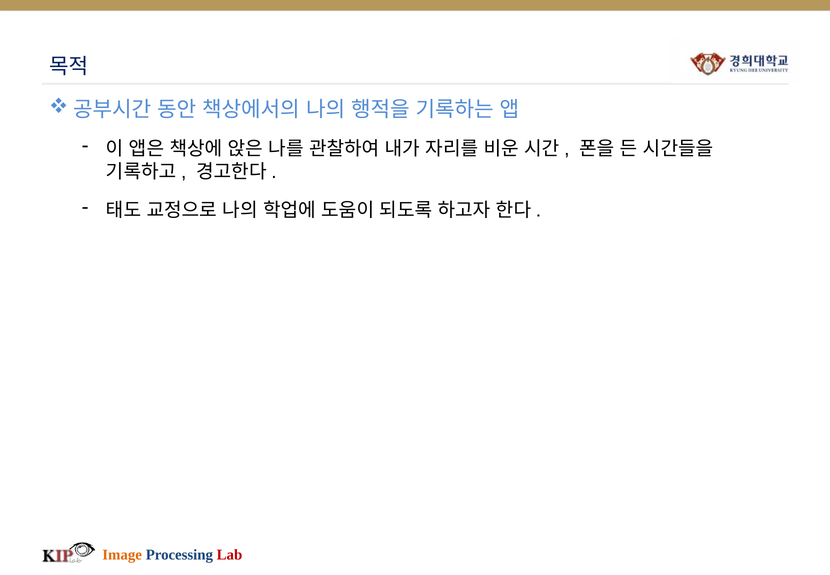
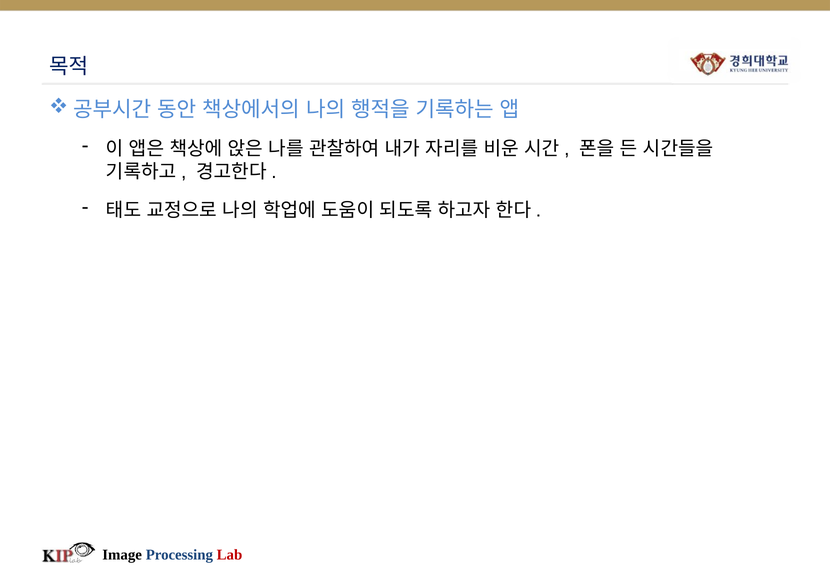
Image colour: orange -> black
